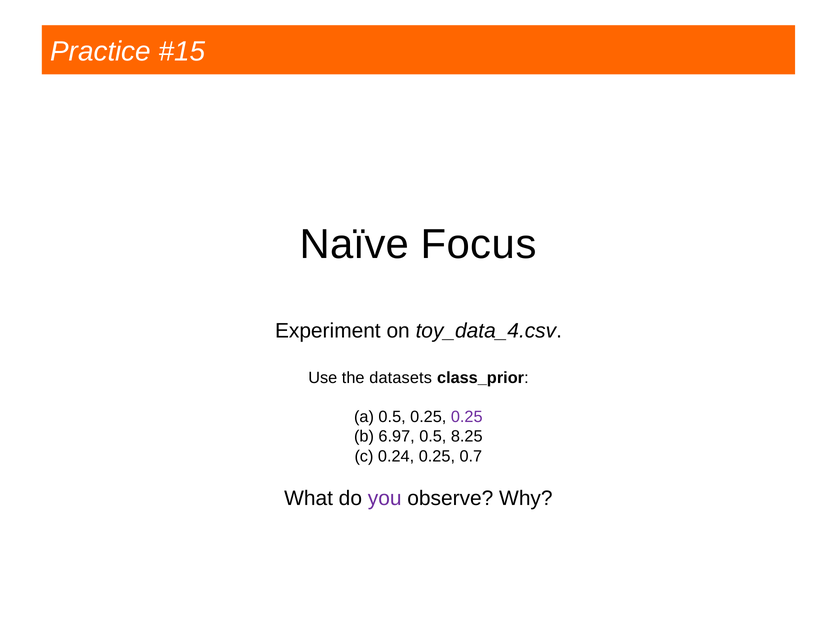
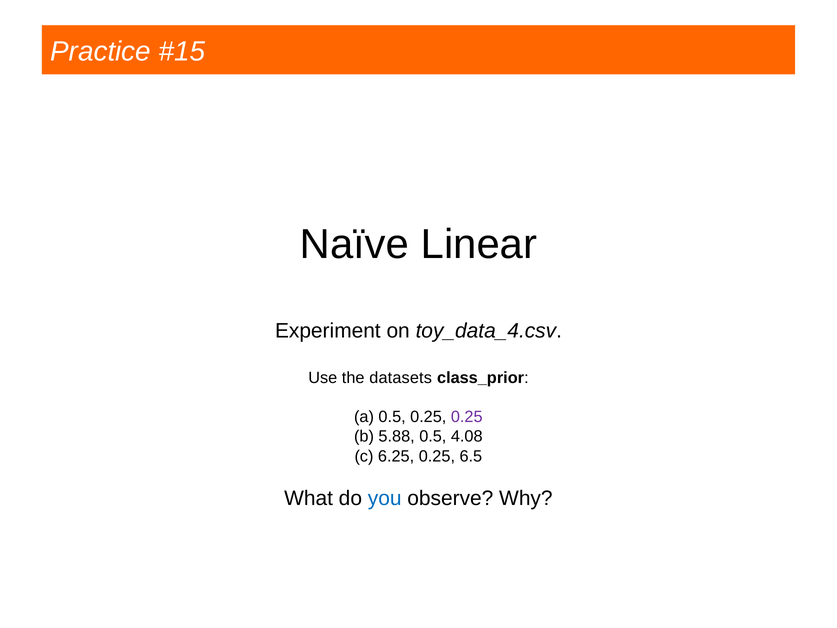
Focus: Focus -> Linear
6.97: 6.97 -> 5.88
8.25: 8.25 -> 4.08
0.24: 0.24 -> 6.25
0.7: 0.7 -> 6.5
you colour: purple -> blue
